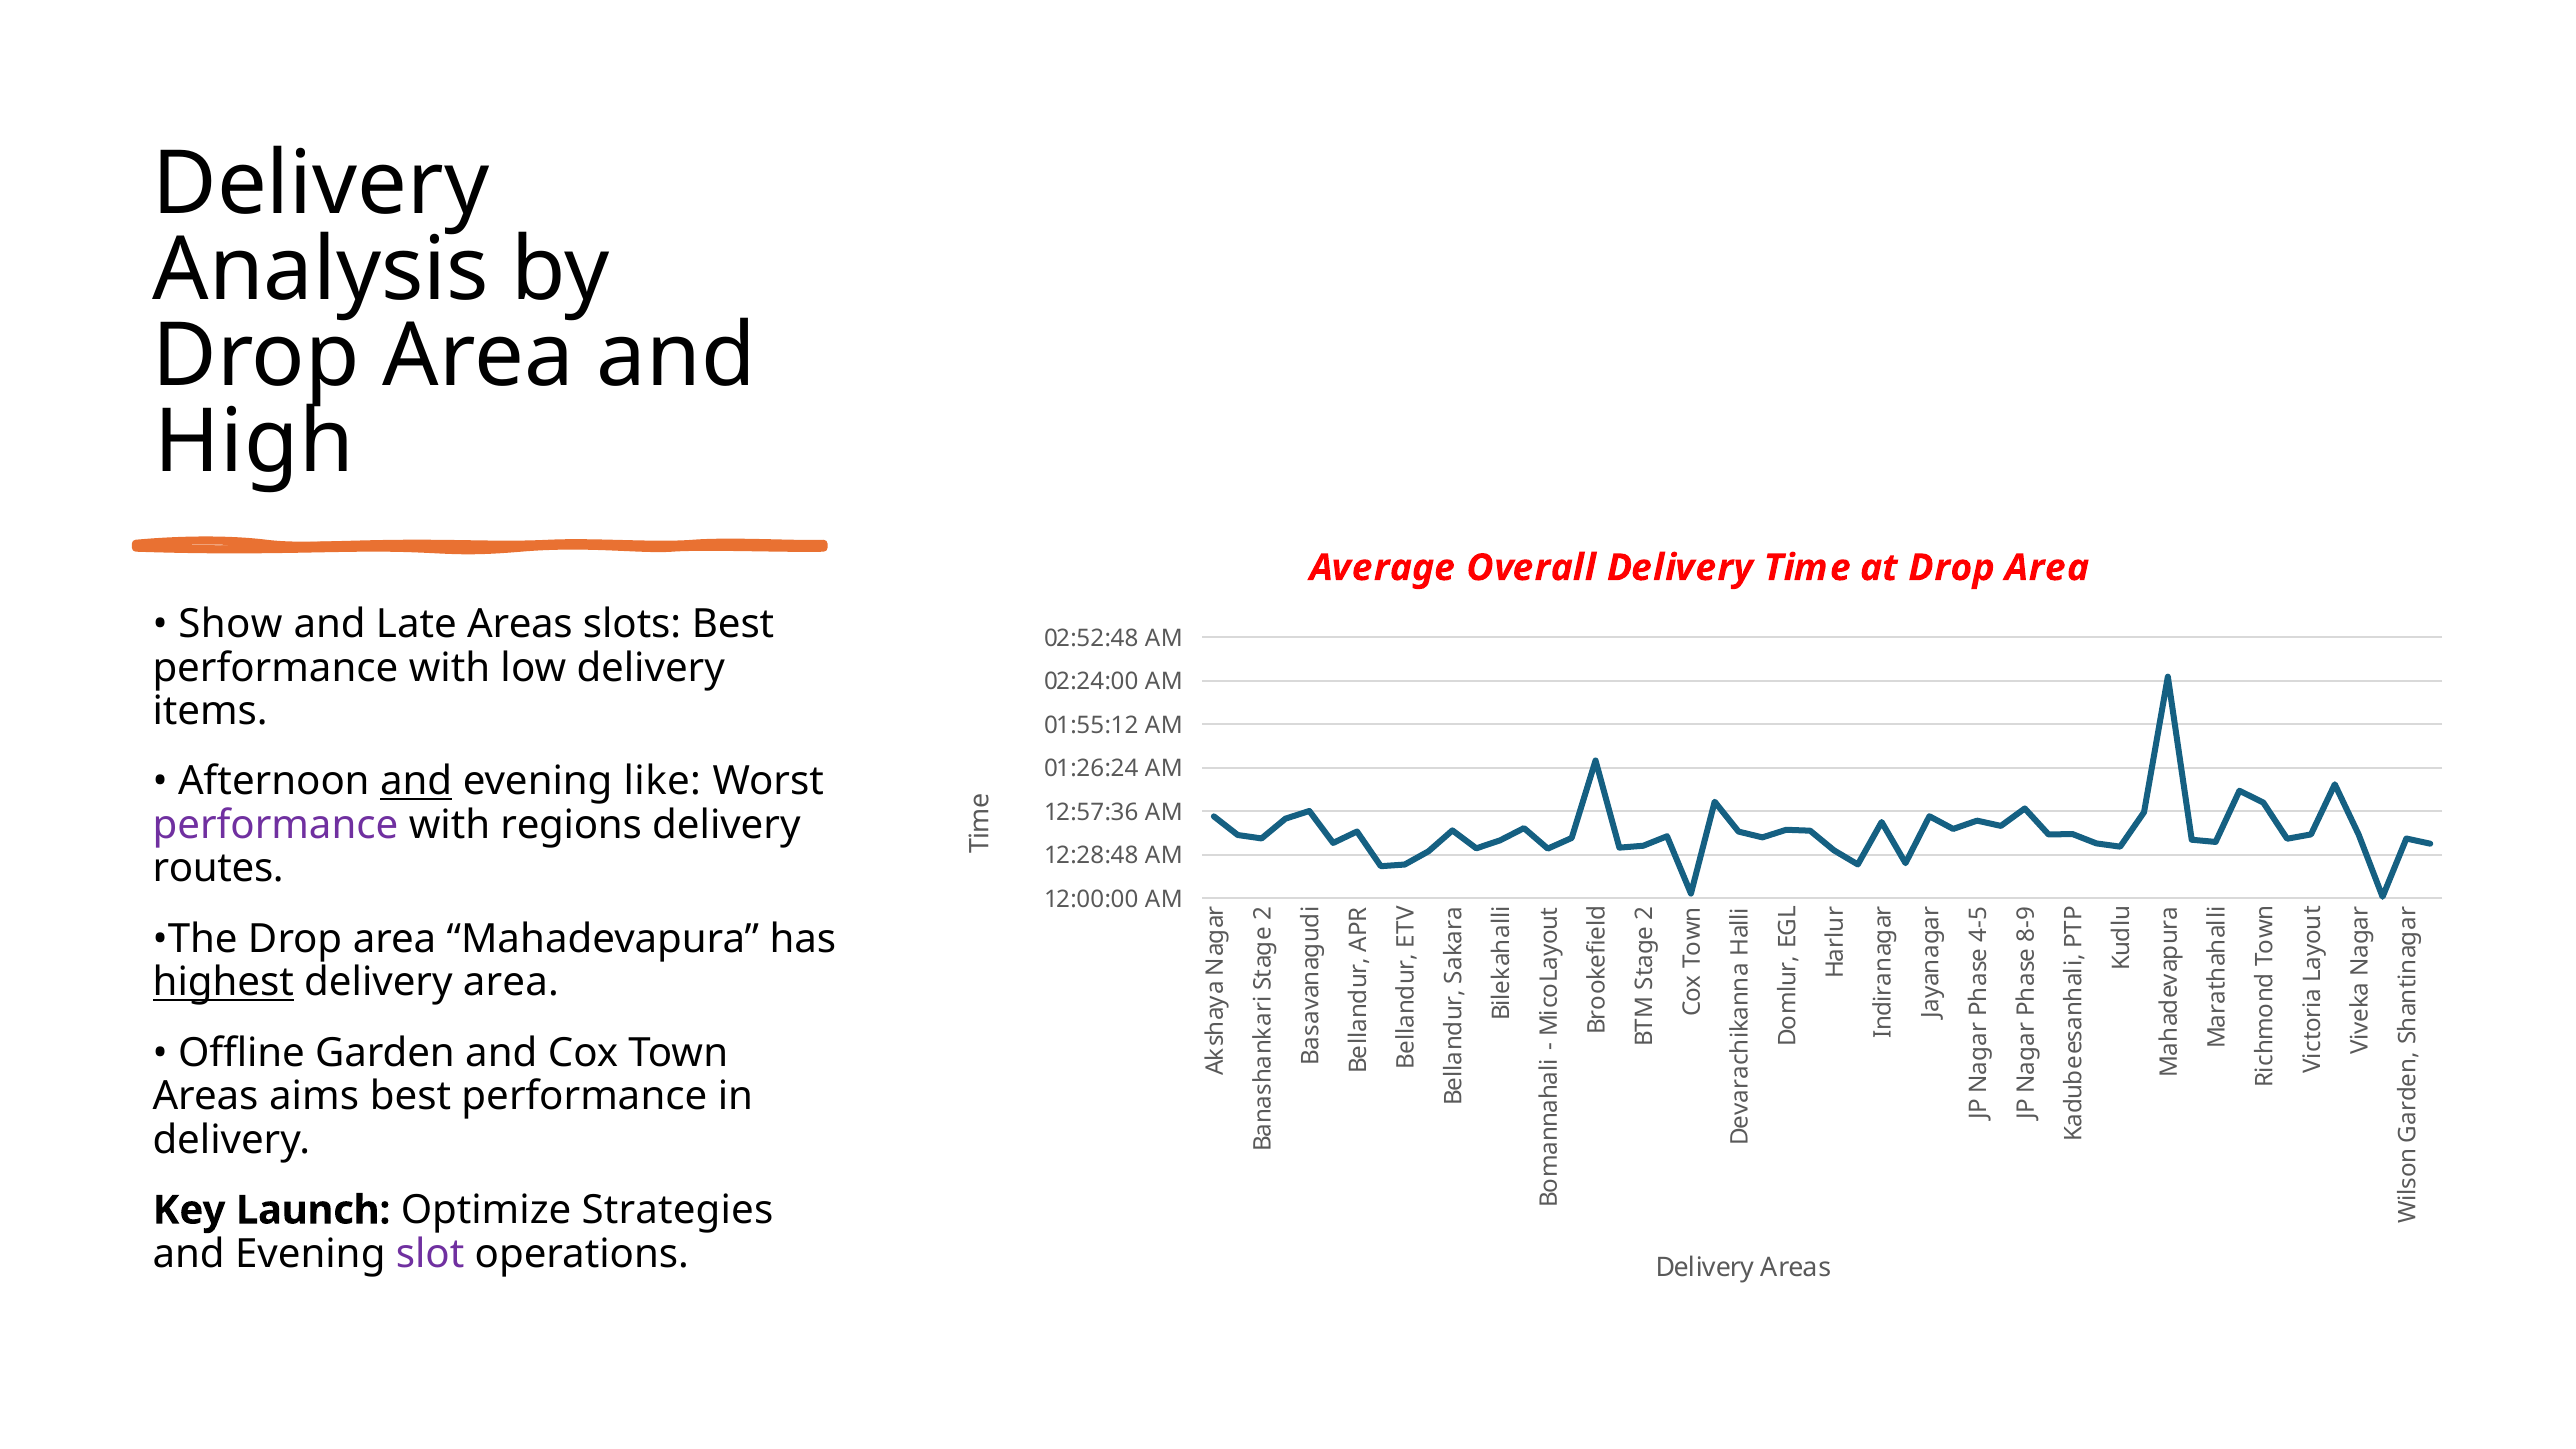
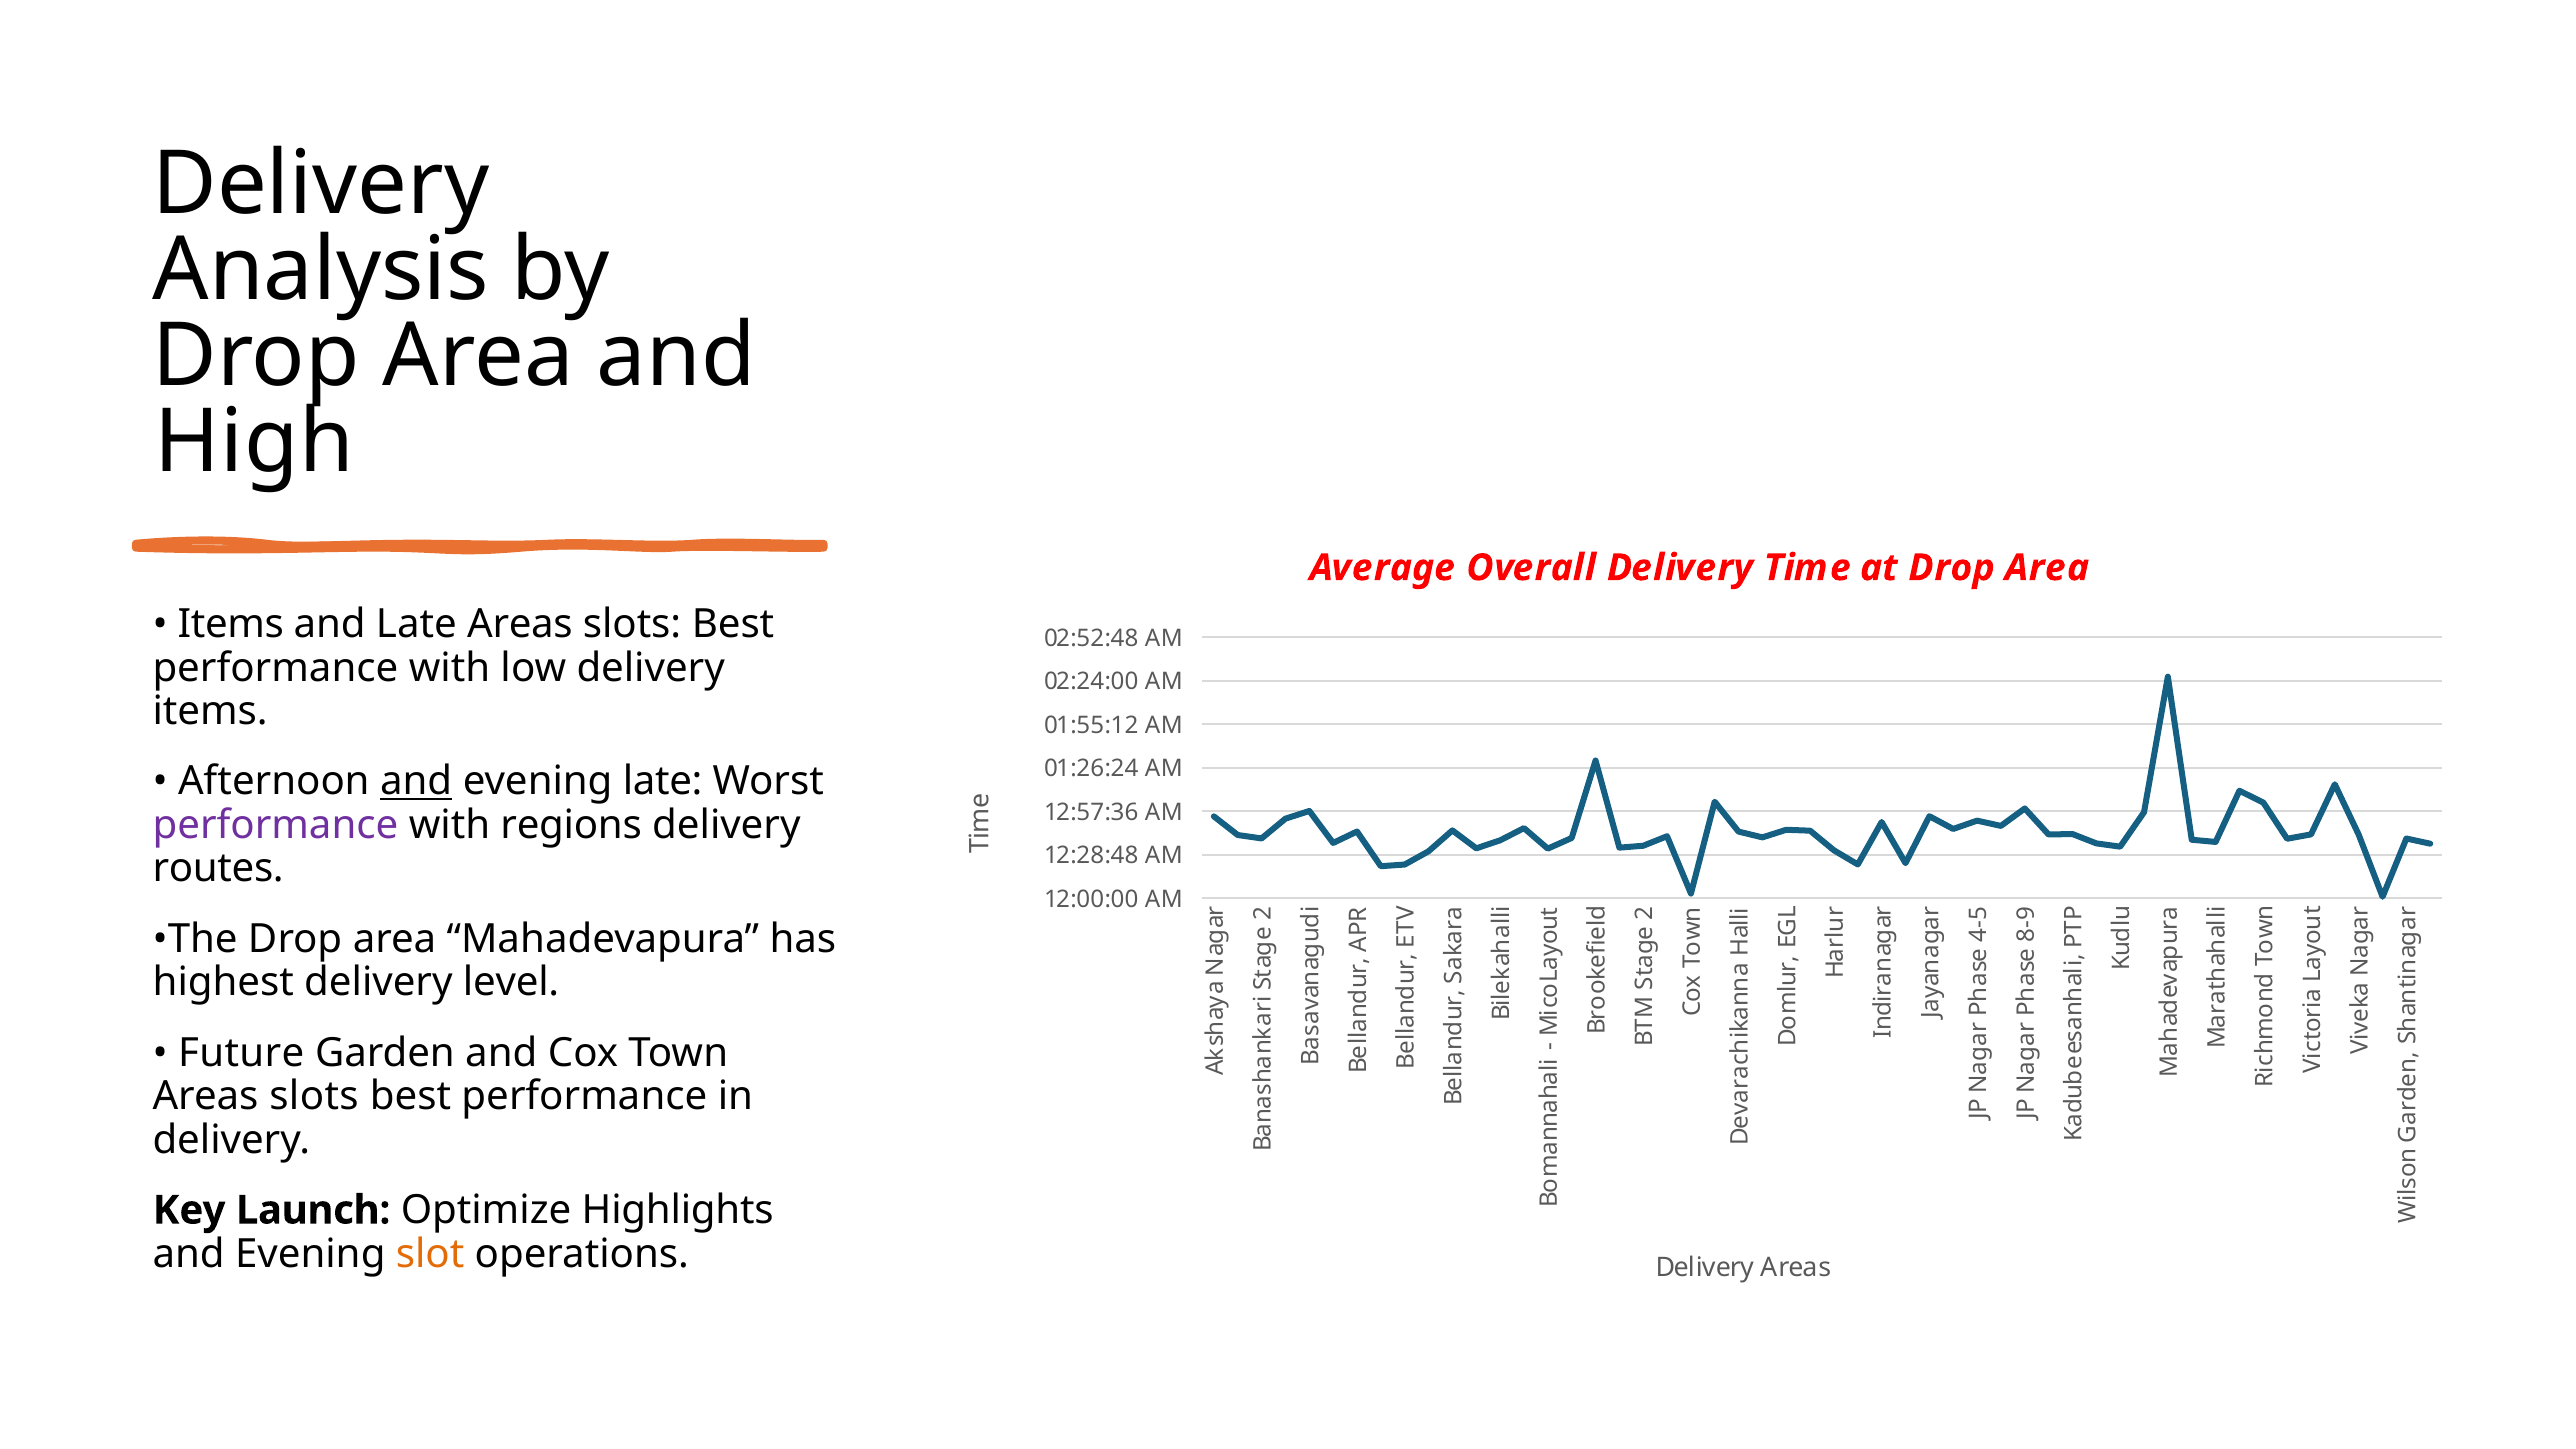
Show at (230, 624): Show -> Items
evening like: like -> late
highest underline: present -> none
delivery area: area -> level
Offline: Offline -> Future
aims at (314, 1096): aims -> slots
Strategies: Strategies -> Highlights
slot colour: purple -> orange
